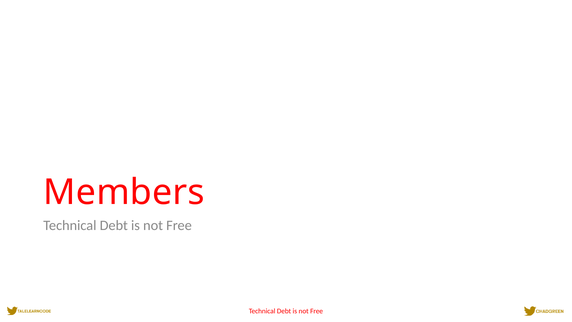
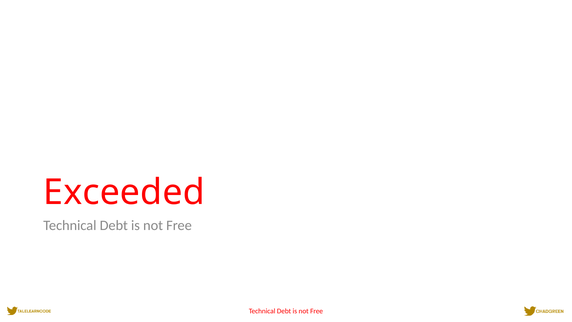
Members: Members -> Exceeded
